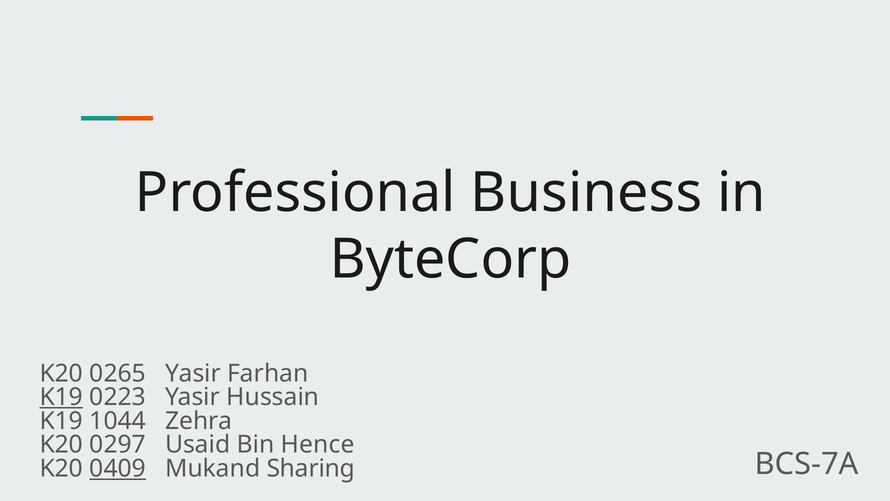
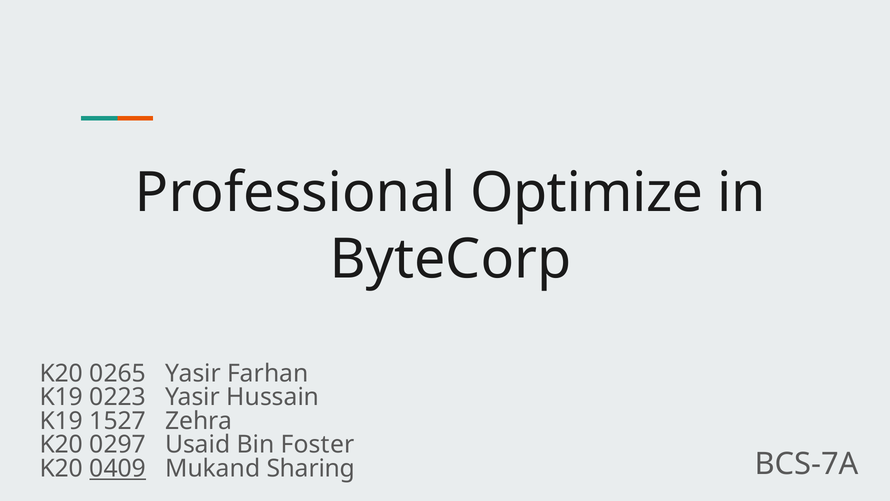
Business: Business -> Optimize
K19 at (61, 397) underline: present -> none
1044: 1044 -> 1527
Hence: Hence -> Foster
